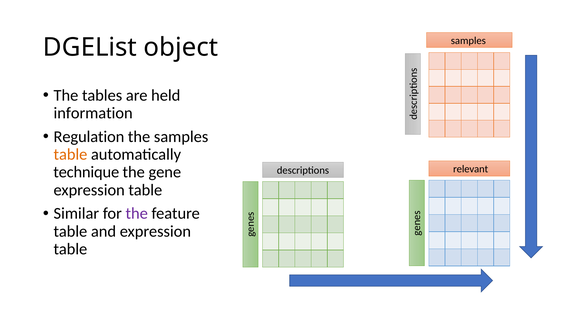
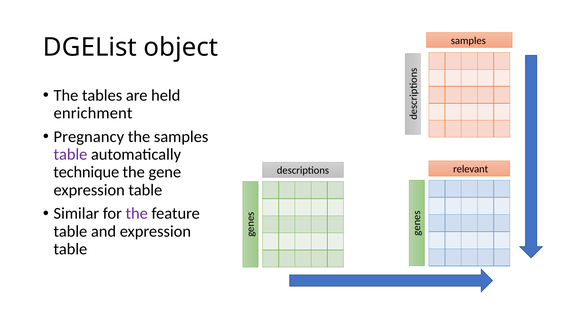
information: information -> enrichment
Regulation: Regulation -> Pregnancy
table at (70, 155) colour: orange -> purple
